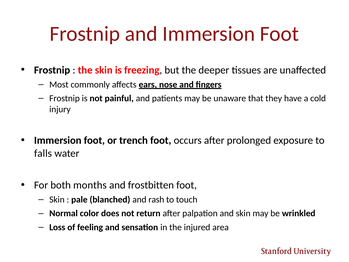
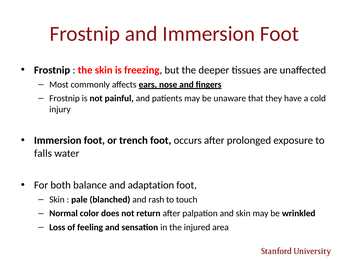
months: months -> balance
frostbitten: frostbitten -> adaptation
